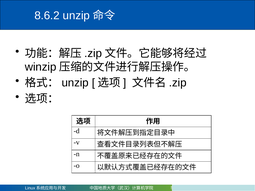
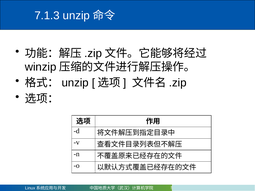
8.6.2: 8.6.2 -> 7.1.3
